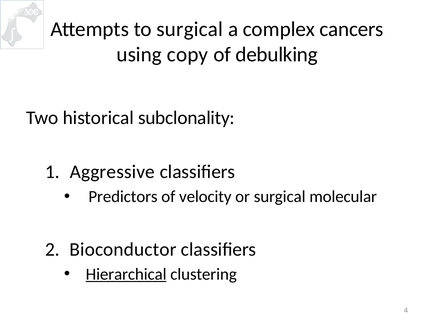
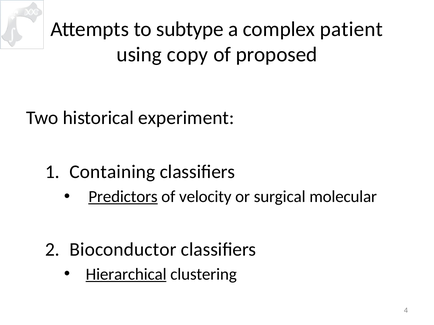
to surgical: surgical -> subtype
cancers: cancers -> patient
debulking: debulking -> proposed
subclonality: subclonality -> experiment
Aggressive: Aggressive -> Containing
Predictors underline: none -> present
